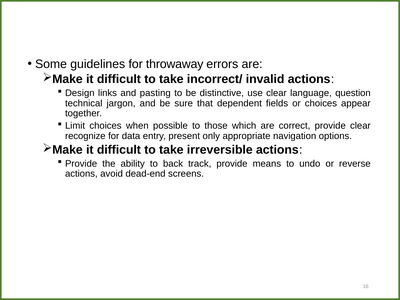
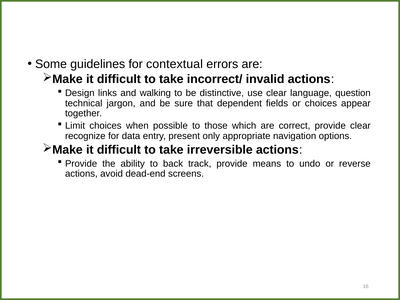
throwaway: throwaway -> contextual
pasting: pasting -> walking
